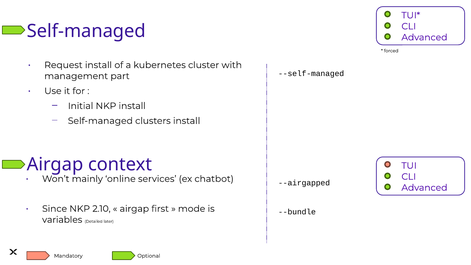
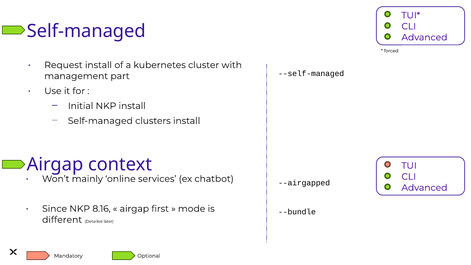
2.10: 2.10 -> 8.16
variables: variables -> different
